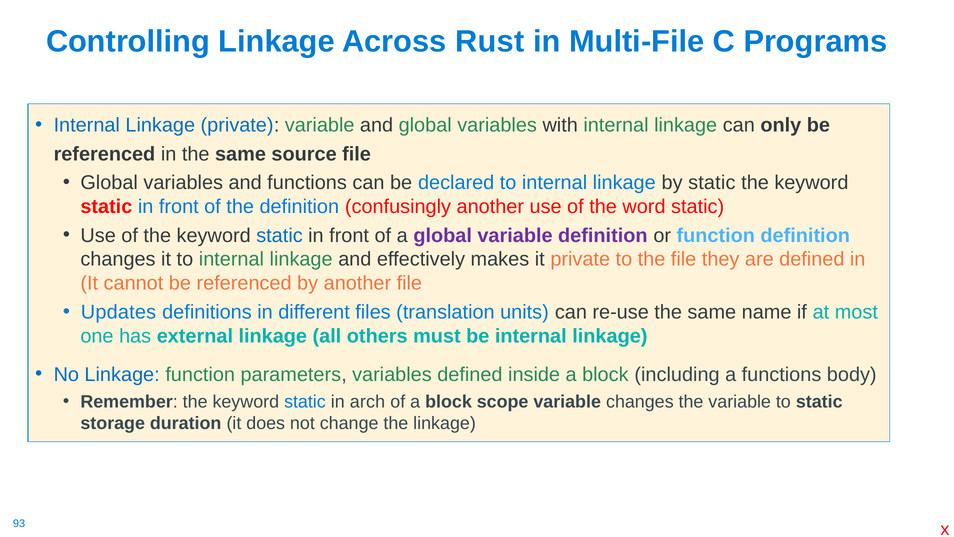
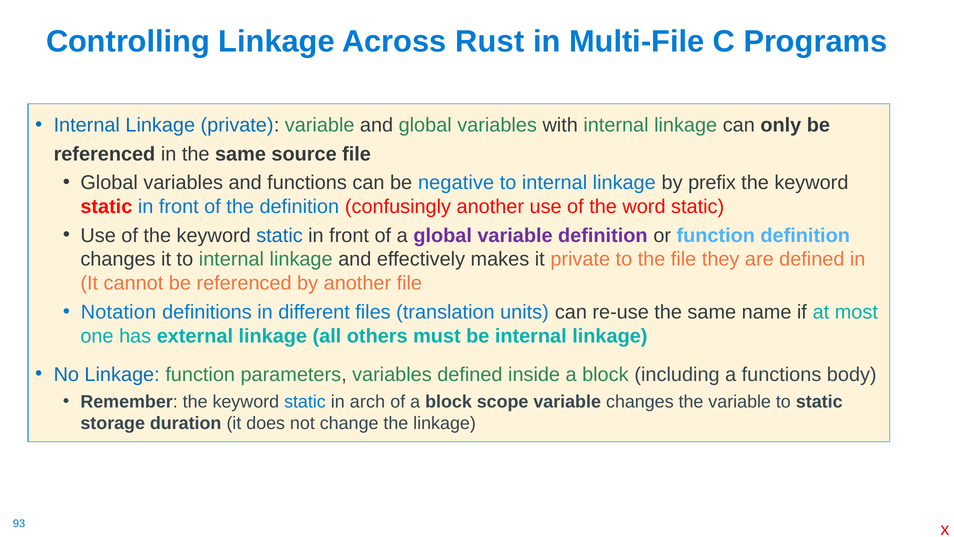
declared: declared -> negative
by static: static -> prefix
Updates: Updates -> Notation
